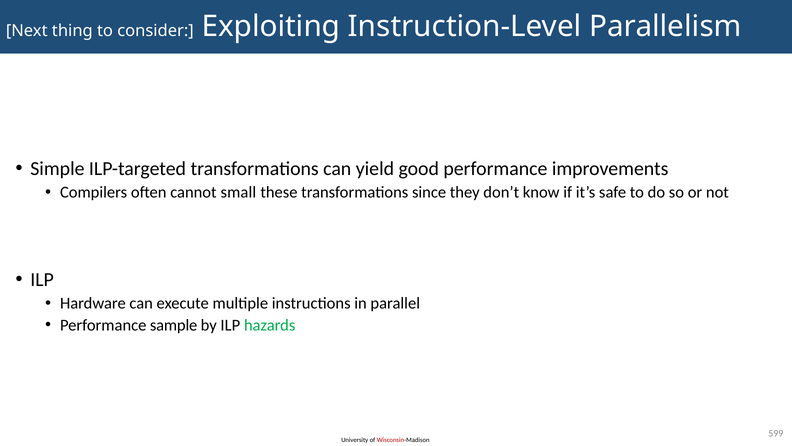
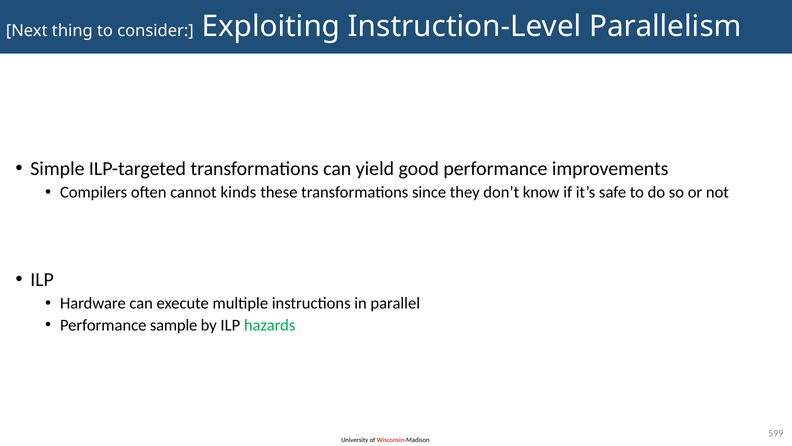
small: small -> kinds
